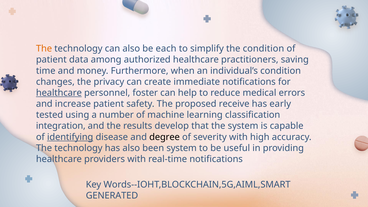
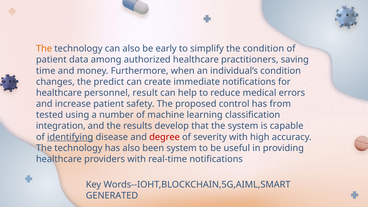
each: each -> early
privacy: privacy -> predict
healthcare at (59, 93) underline: present -> none
foster: foster -> result
receive: receive -> control
early: early -> from
degree colour: black -> red
